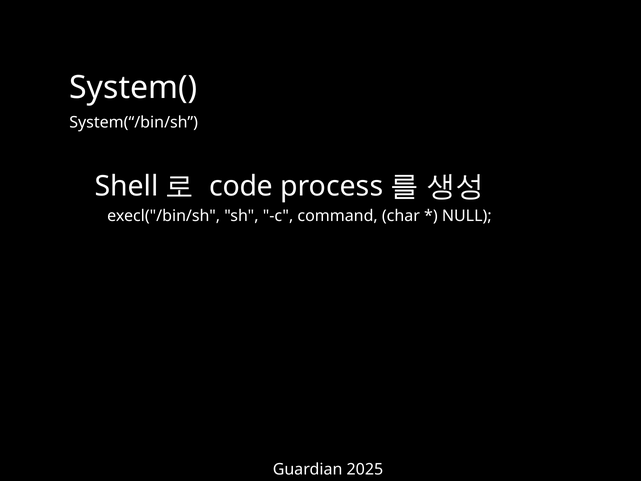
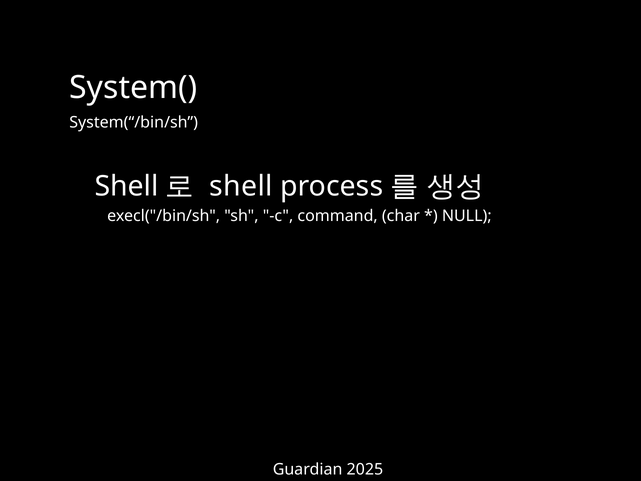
code at (241, 186): code -> shell
